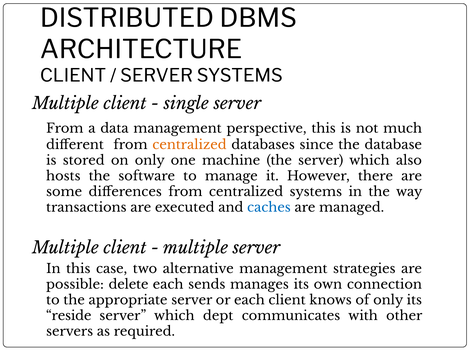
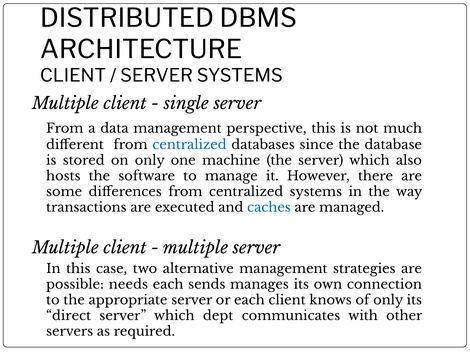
centralized at (189, 145) colour: orange -> blue
delete: delete -> needs
reside: reside -> direct
